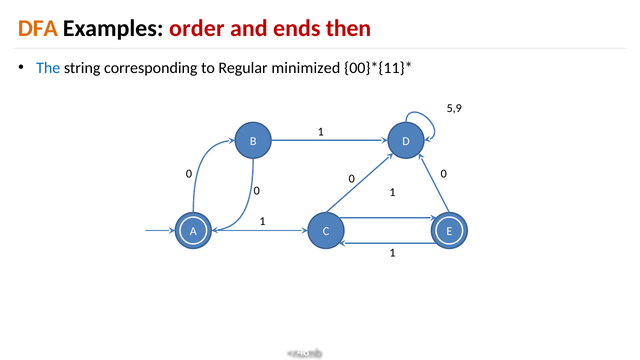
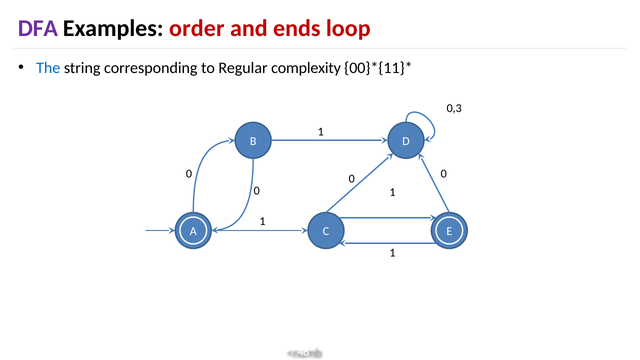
DFA colour: orange -> purple
then: then -> loop
minimized: minimized -> complexity
5,9: 5,9 -> 0,3
